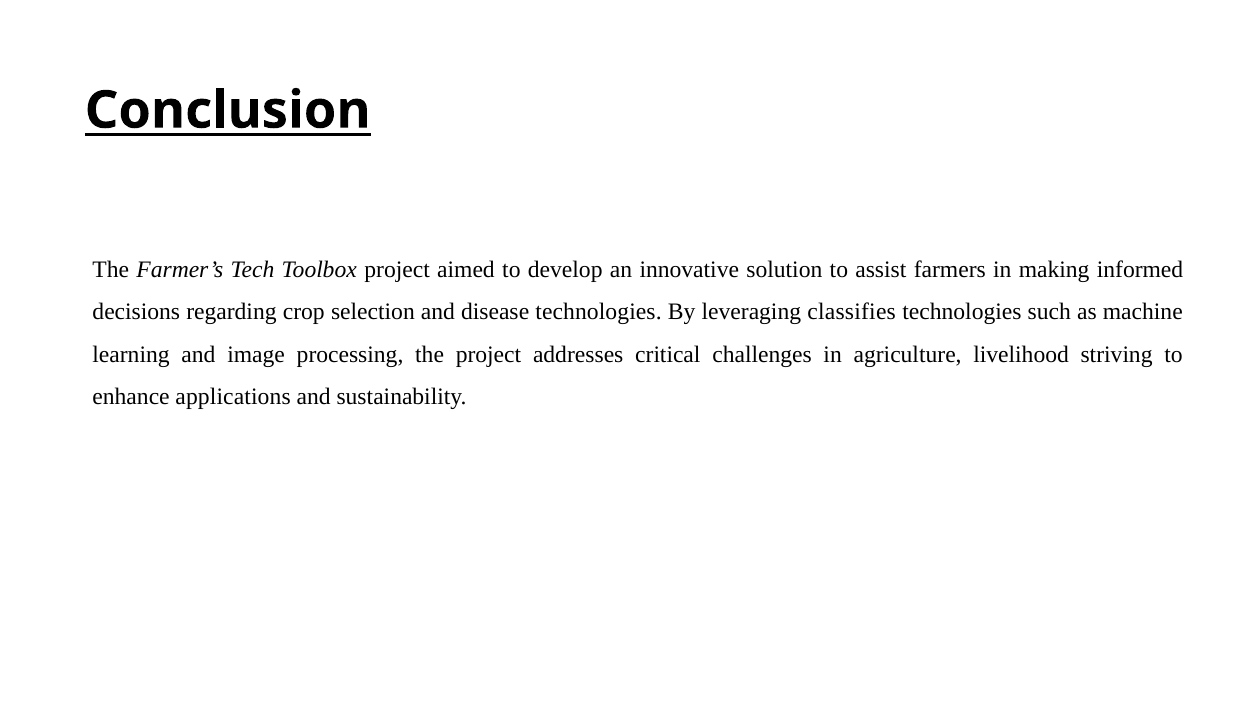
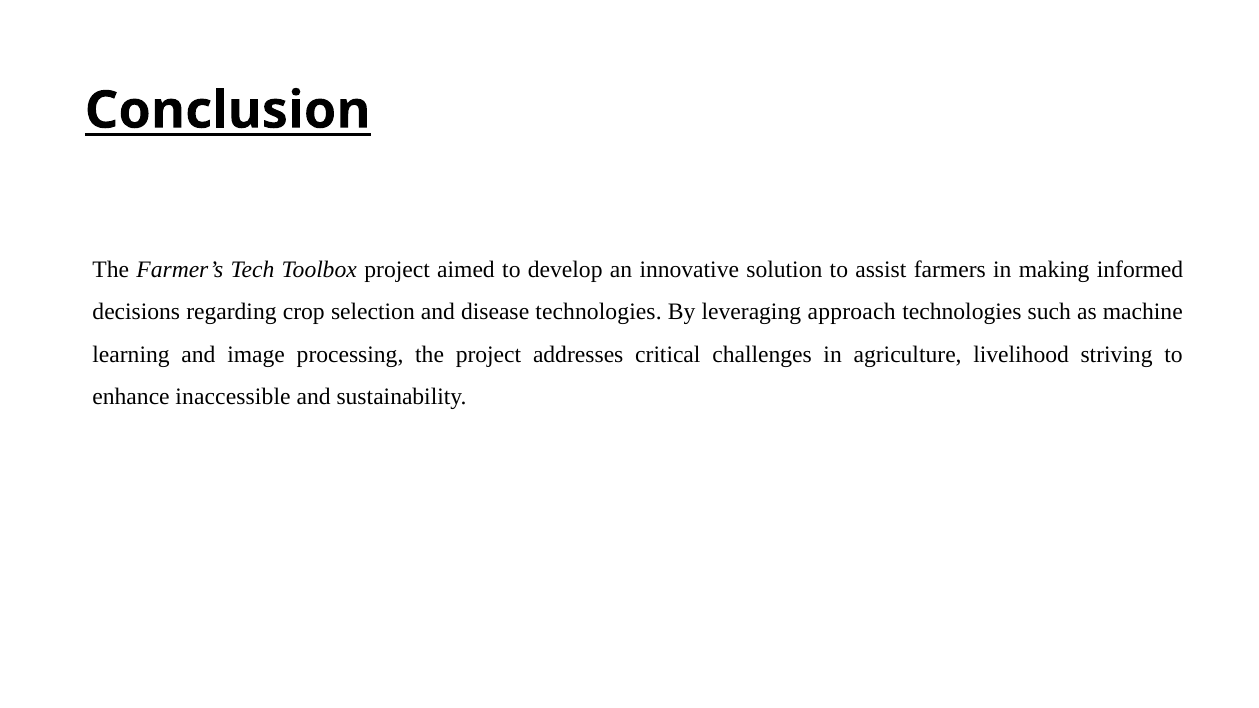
classifies: classifies -> approach
applications: applications -> inaccessible
